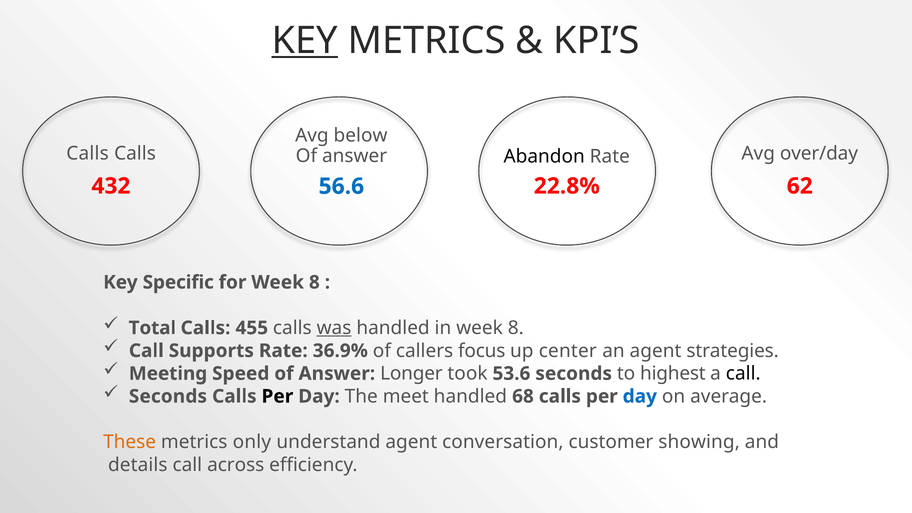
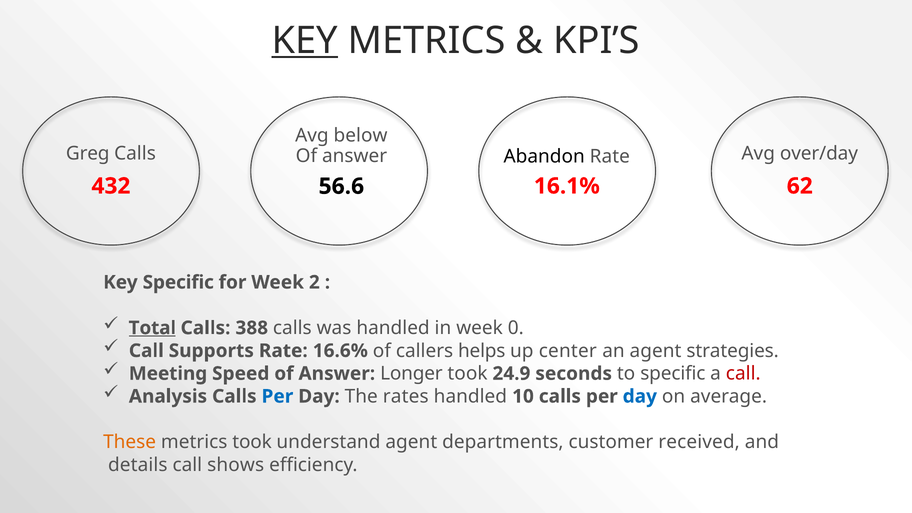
Calls at (88, 154): Calls -> Greg
22.8%: 22.8% -> 16.1%
56.6 colour: blue -> black
for Week 8: 8 -> 2
Total underline: none -> present
455: 455 -> 388
was underline: present -> none
in week 8: 8 -> 0
36.9%: 36.9% -> 16.6%
focus: focus -> helps
53.6: 53.6 -> 24.9
to highest: highest -> specific
call at (743, 374) colour: black -> red
Seconds at (168, 396): Seconds -> Analysis
Per at (277, 396) colour: black -> blue
meet: meet -> rates
68: 68 -> 10
metrics only: only -> took
conversation: conversation -> departments
showing: showing -> received
across: across -> shows
